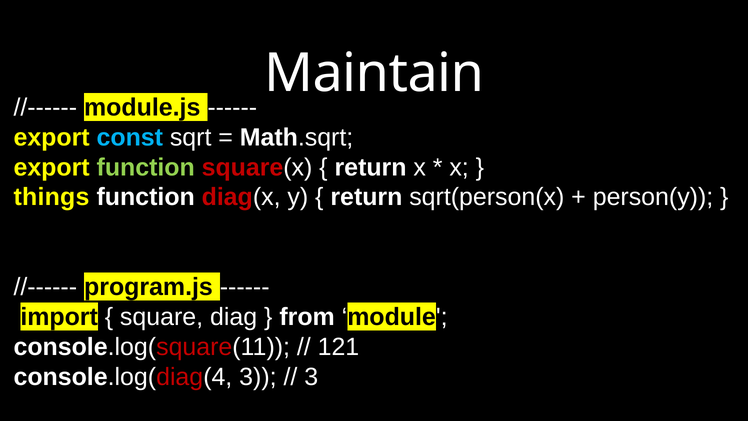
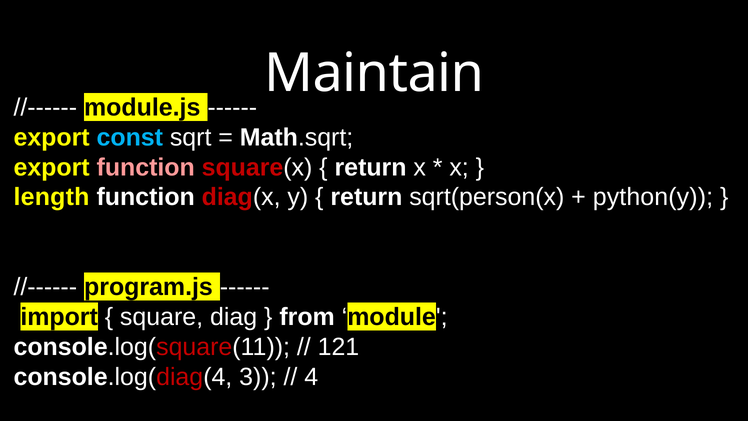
function at (146, 167) colour: light green -> pink
things: things -> length
person(y: person(y -> python(y
3 at (311, 377): 3 -> 4
